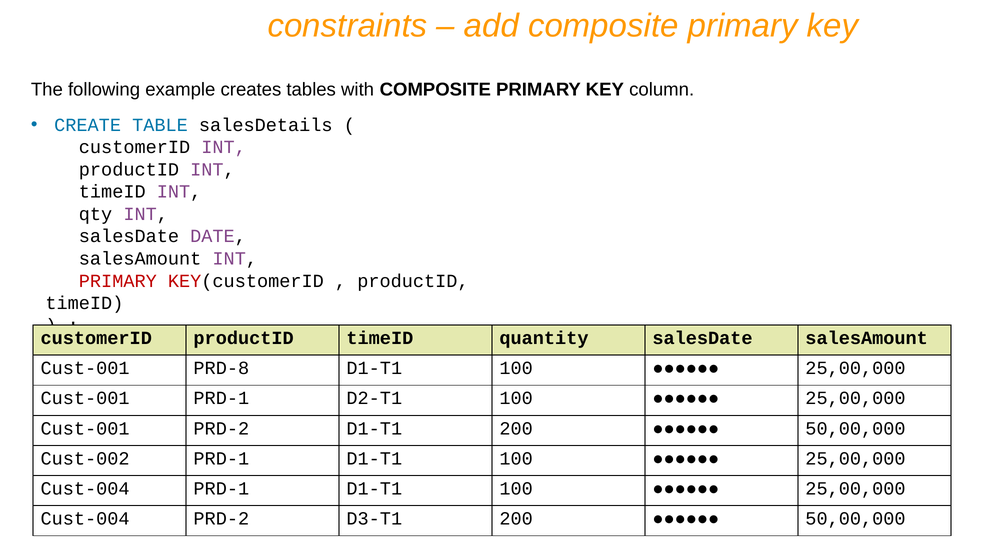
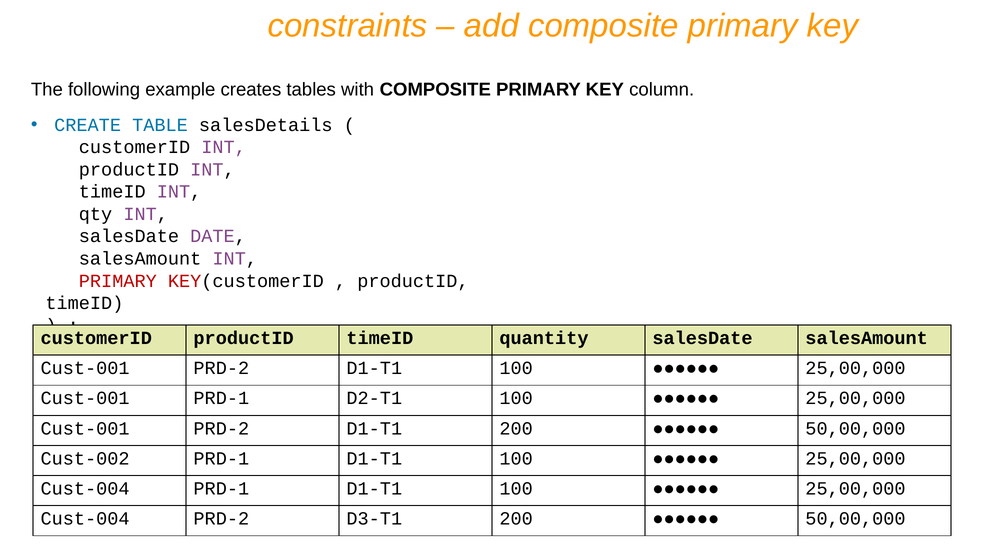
PRD-8 at (221, 368): PRD-8 -> PRD-2
